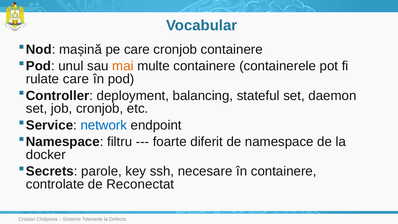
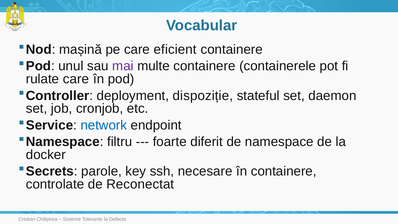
care cronjob: cronjob -> eficient
mai colour: orange -> purple
balancing: balancing -> dispoziție
